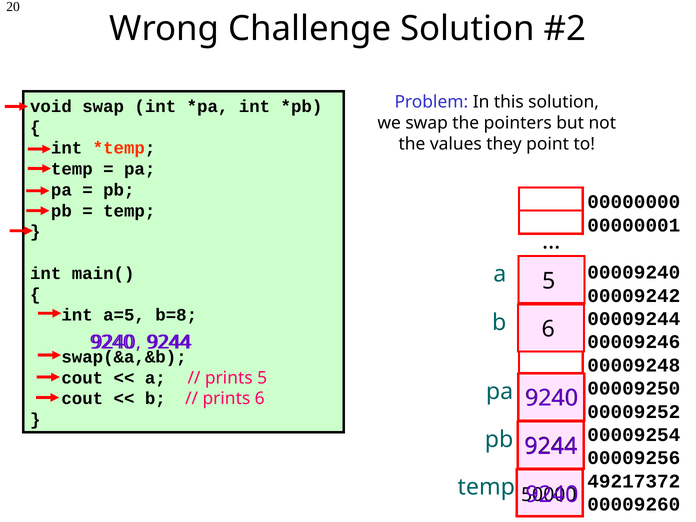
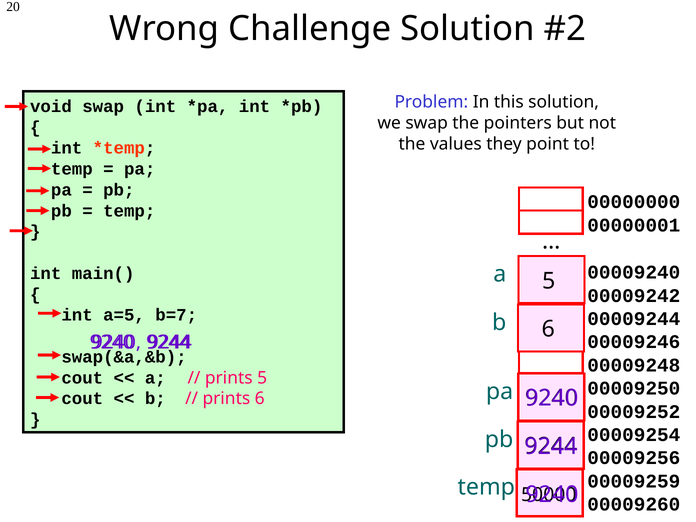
b=8: b=8 -> b=7
49217372: 49217372 -> 00009259
